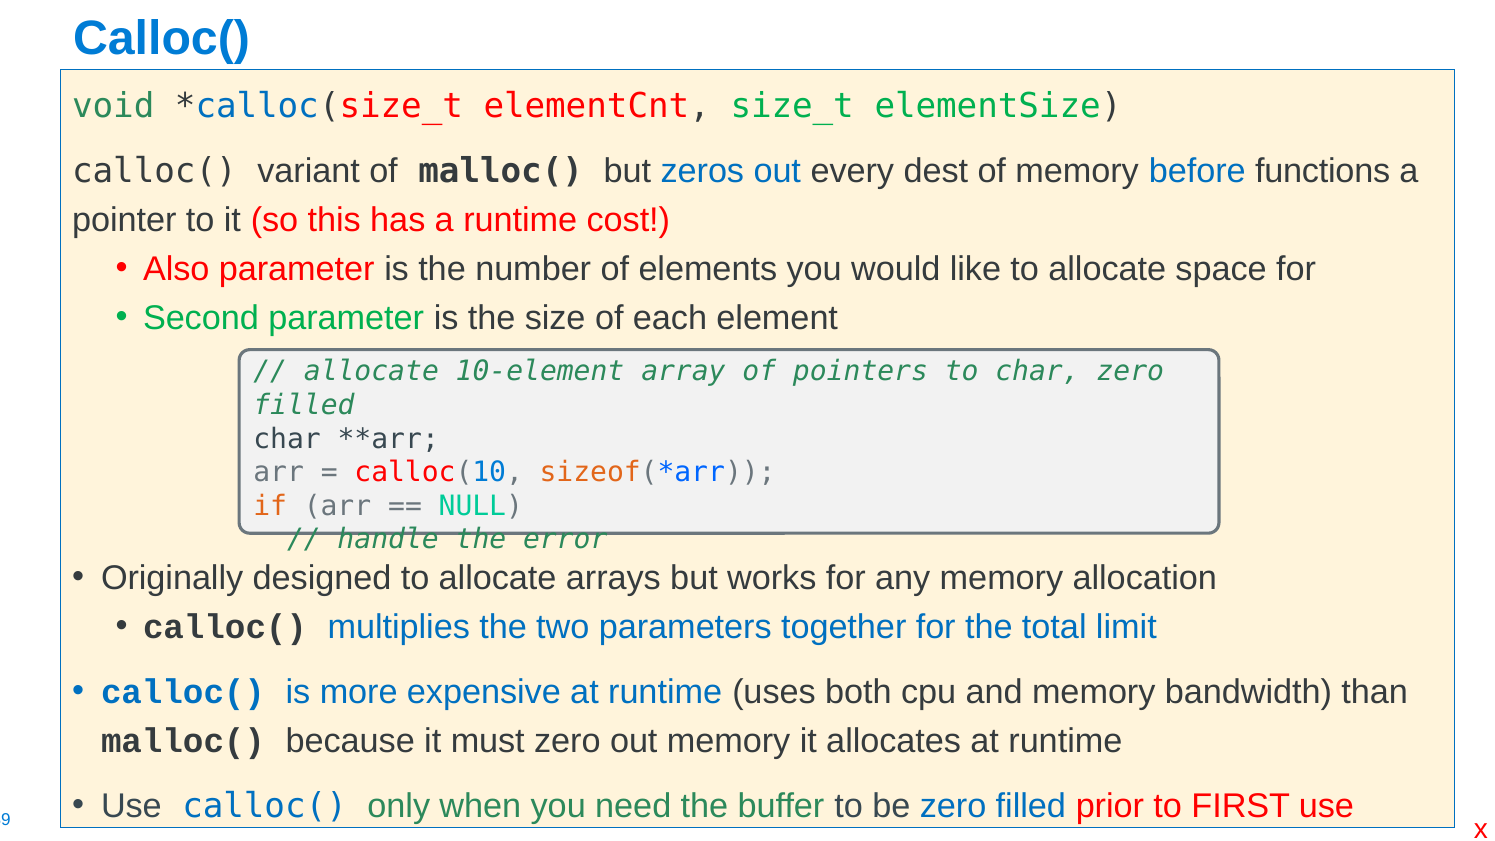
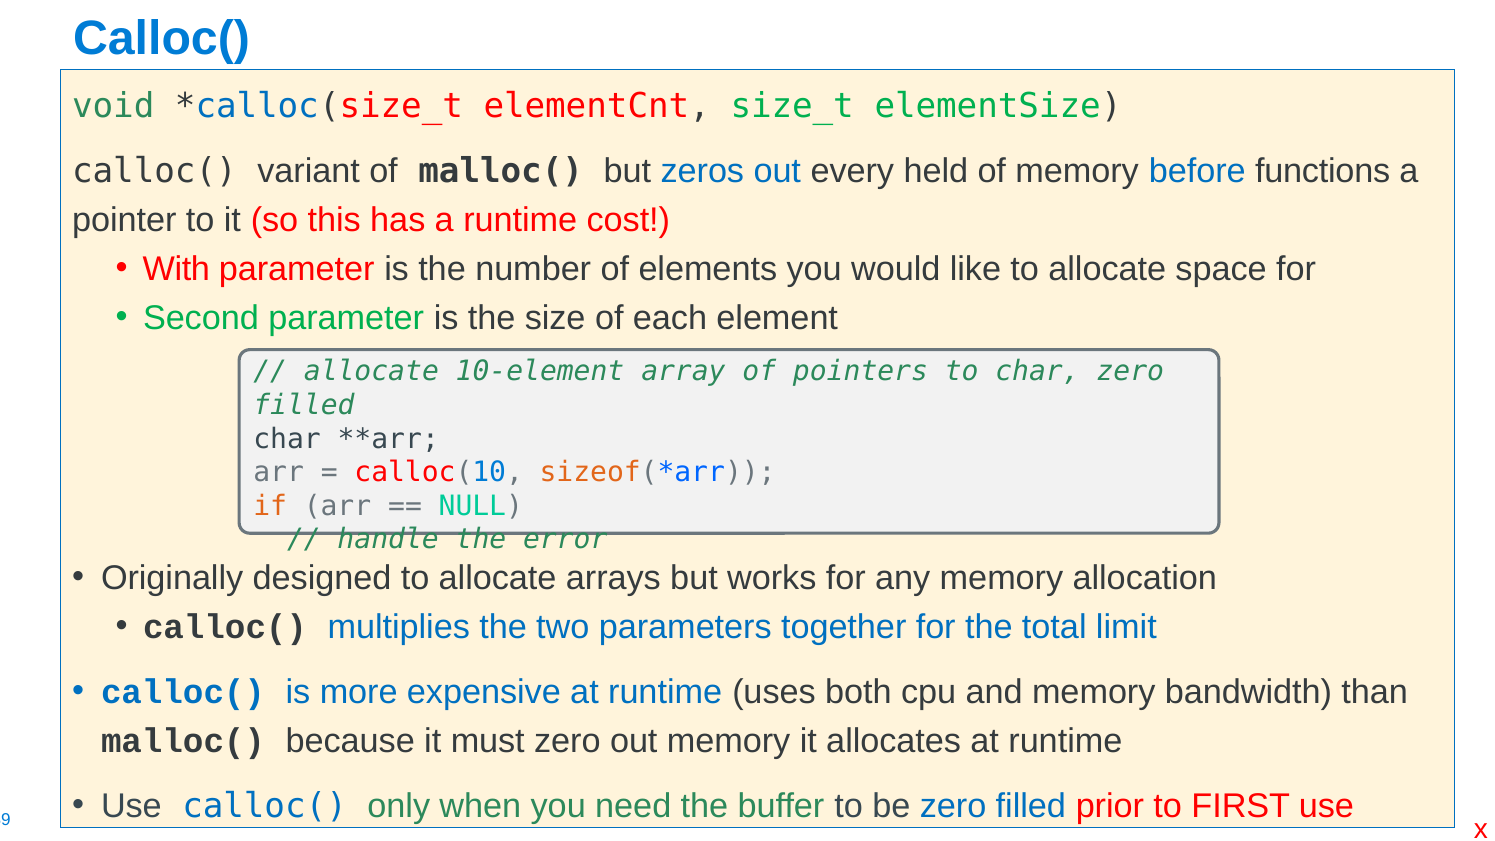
dest: dest -> held
Also: Also -> With
